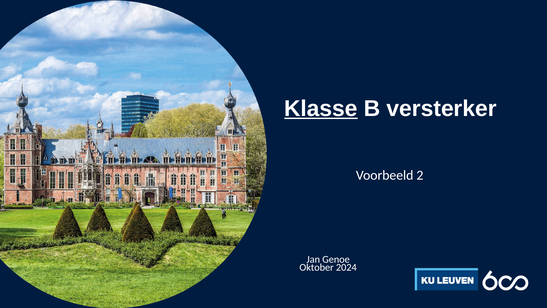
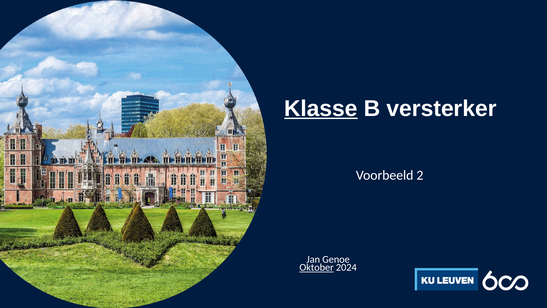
Oktober underline: none -> present
